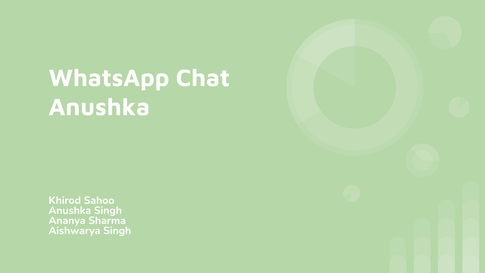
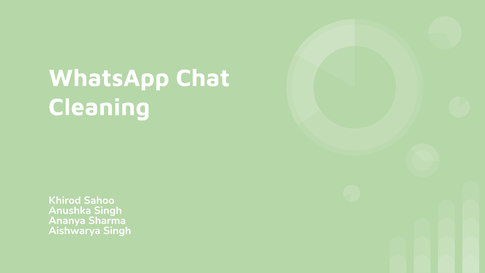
Anushka at (99, 107): Anushka -> Cleaning
